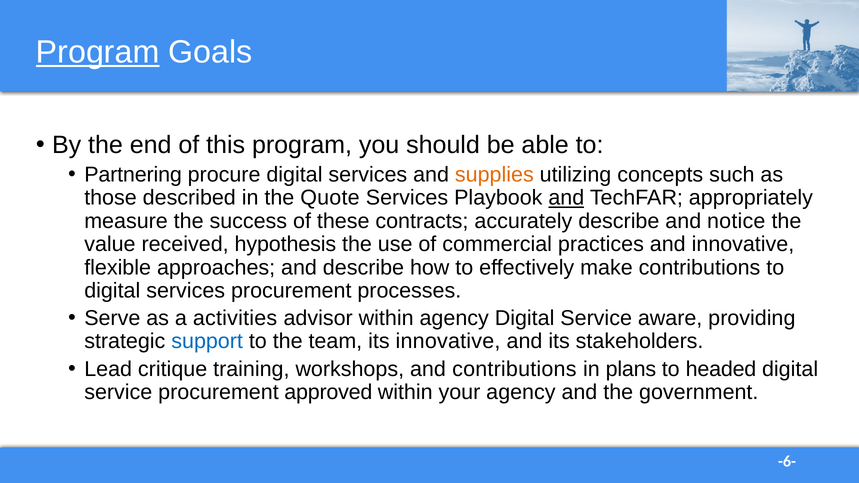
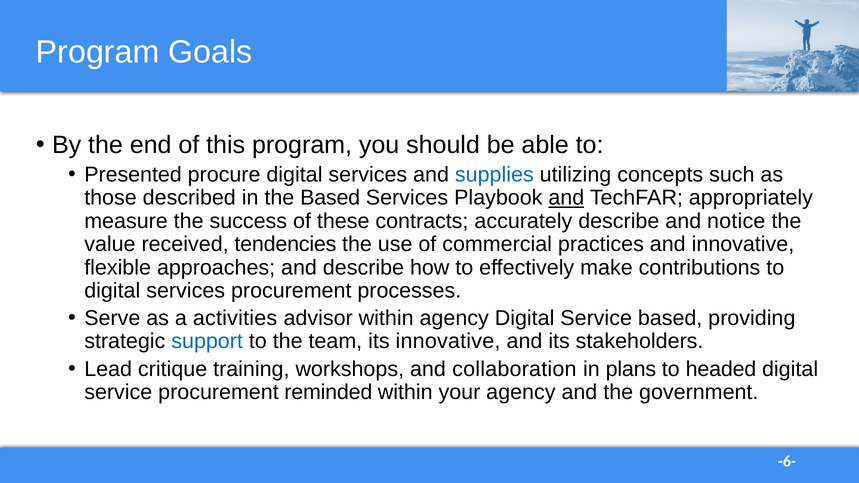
Program at (98, 52) underline: present -> none
Partnering: Partnering -> Presented
supplies colour: orange -> blue
the Quote: Quote -> Based
hypothesis: hypothesis -> tendencies
Service aware: aware -> based
and contributions: contributions -> collaboration
approved: approved -> reminded
